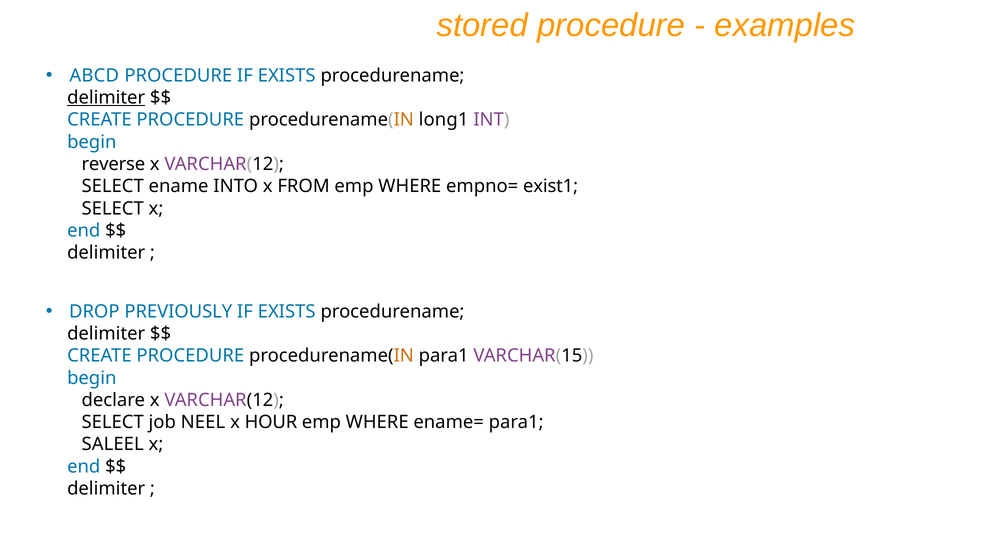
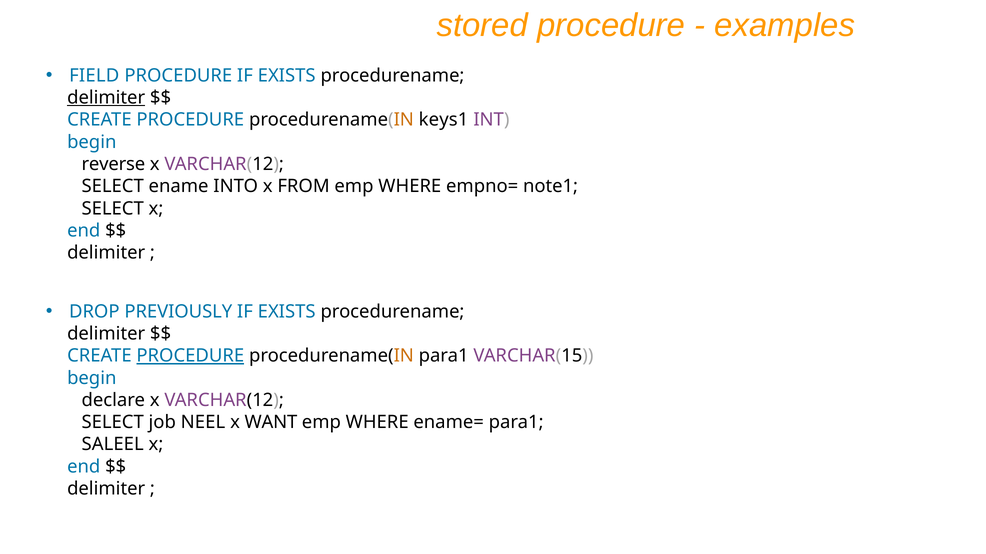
ABCD: ABCD -> FIELD
long1: long1 -> keys1
exist1: exist1 -> note1
PROCEDURE at (190, 356) underline: none -> present
HOUR: HOUR -> WANT
